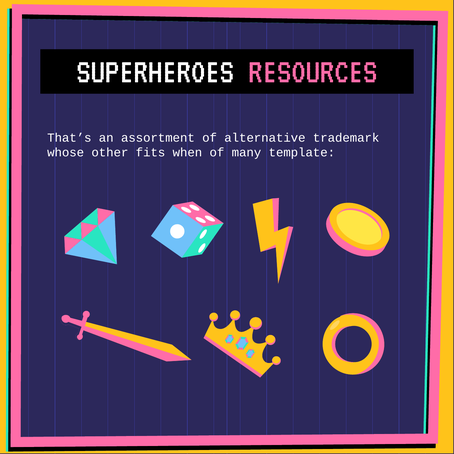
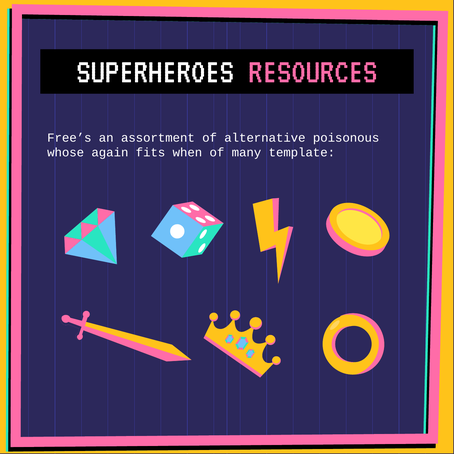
That’s: That’s -> Free’s
trademark: trademark -> poisonous
other: other -> again
